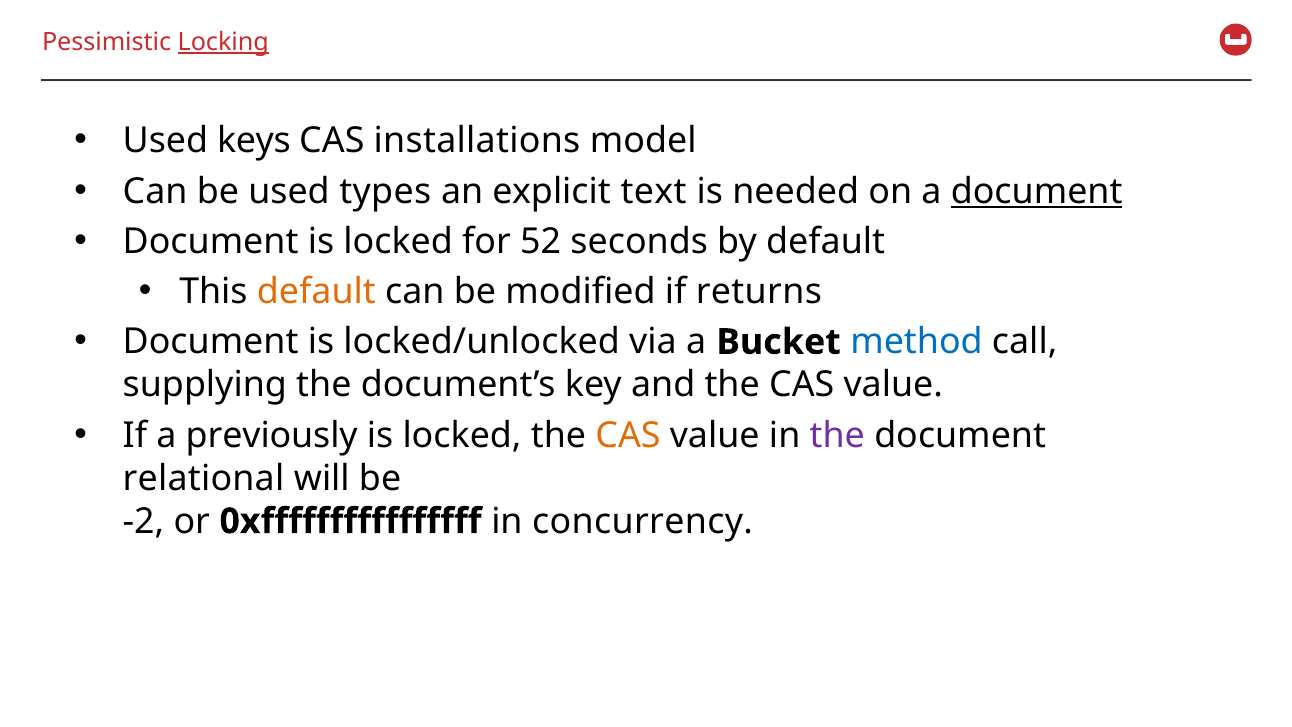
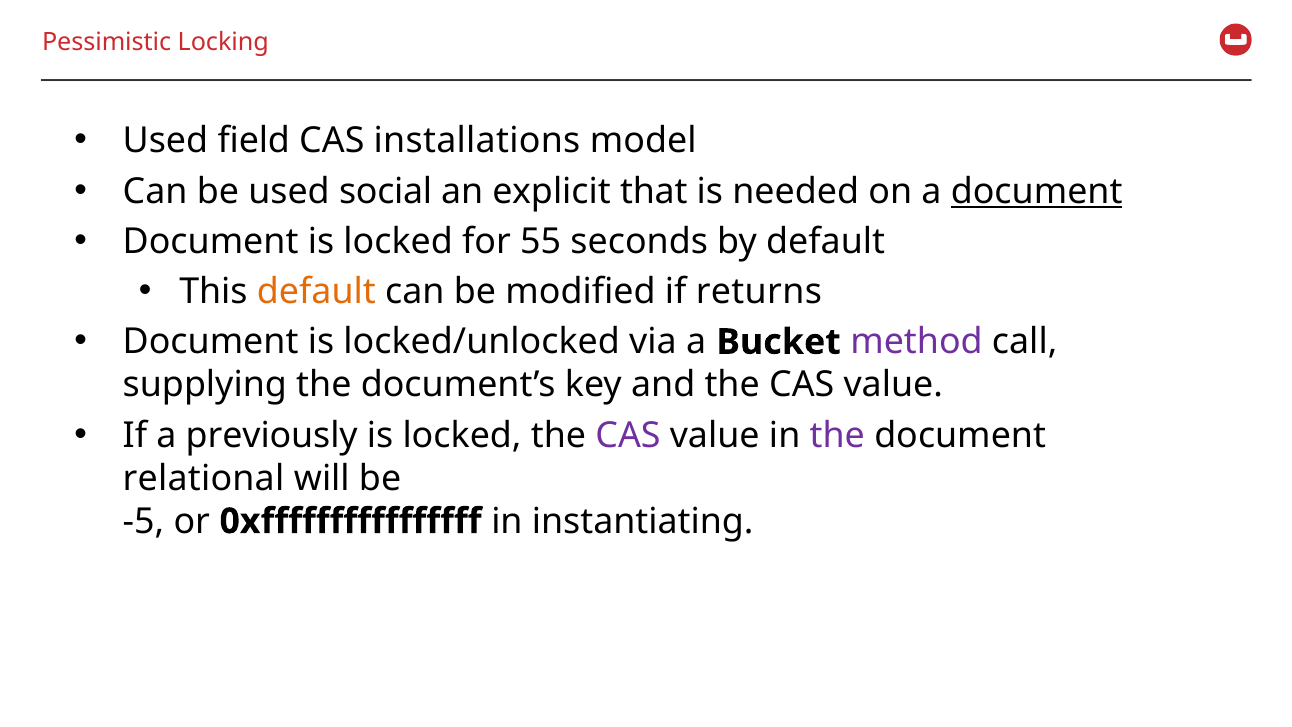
Locking underline: present -> none
keys: keys -> field
types: types -> social
text: text -> that
52: 52 -> 55
method colour: blue -> purple
CAS at (628, 435) colour: orange -> purple
-2: -2 -> -5
concurrency: concurrency -> instantiating
